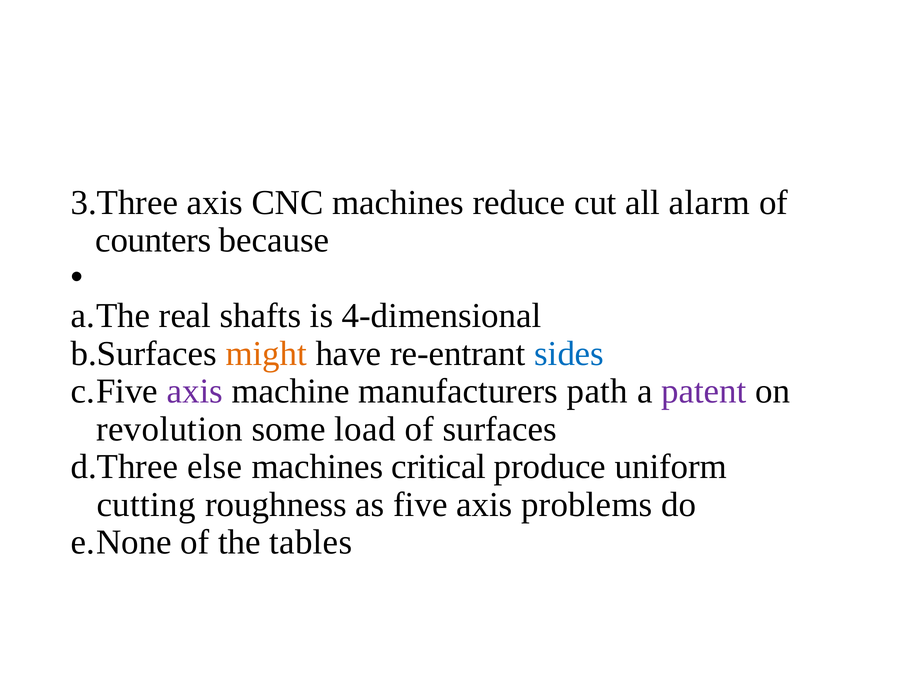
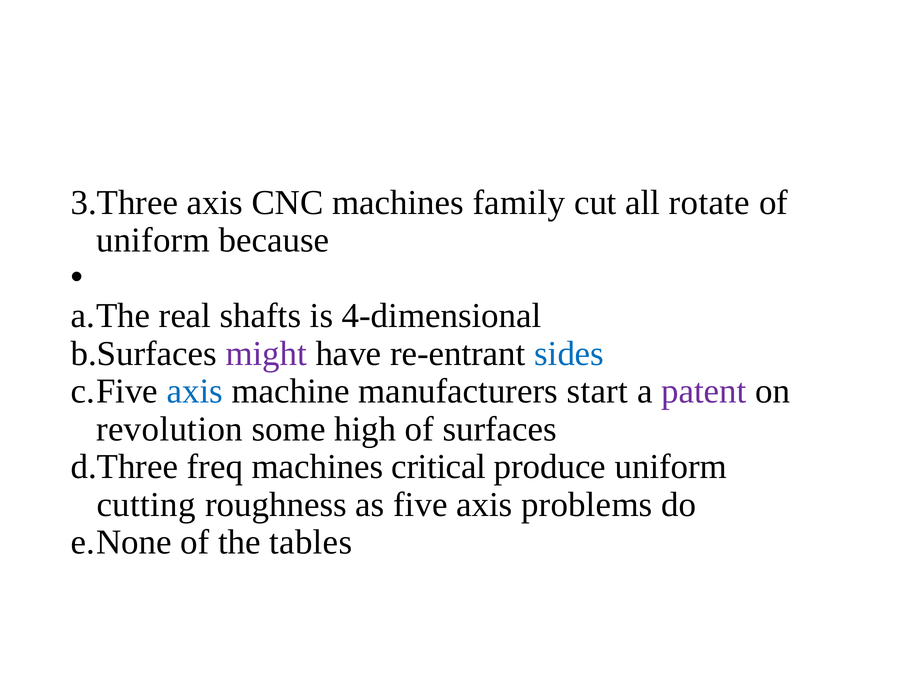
reduce: reduce -> family
alarm: alarm -> rotate
counters at (153, 240): counters -> uniform
might colour: orange -> purple
axis at (195, 391) colour: purple -> blue
path: path -> start
load: load -> high
else: else -> freq
